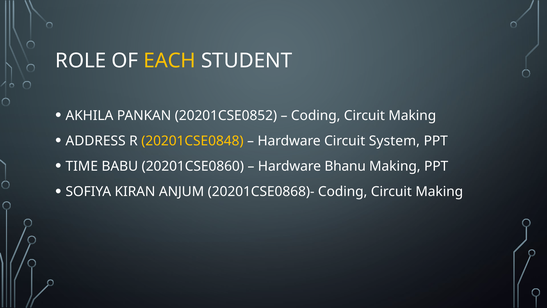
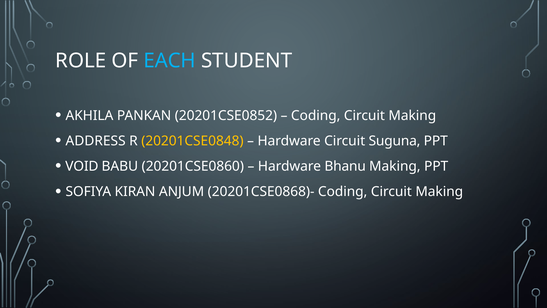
EACH colour: yellow -> light blue
System: System -> Suguna
TIME: TIME -> VOID
